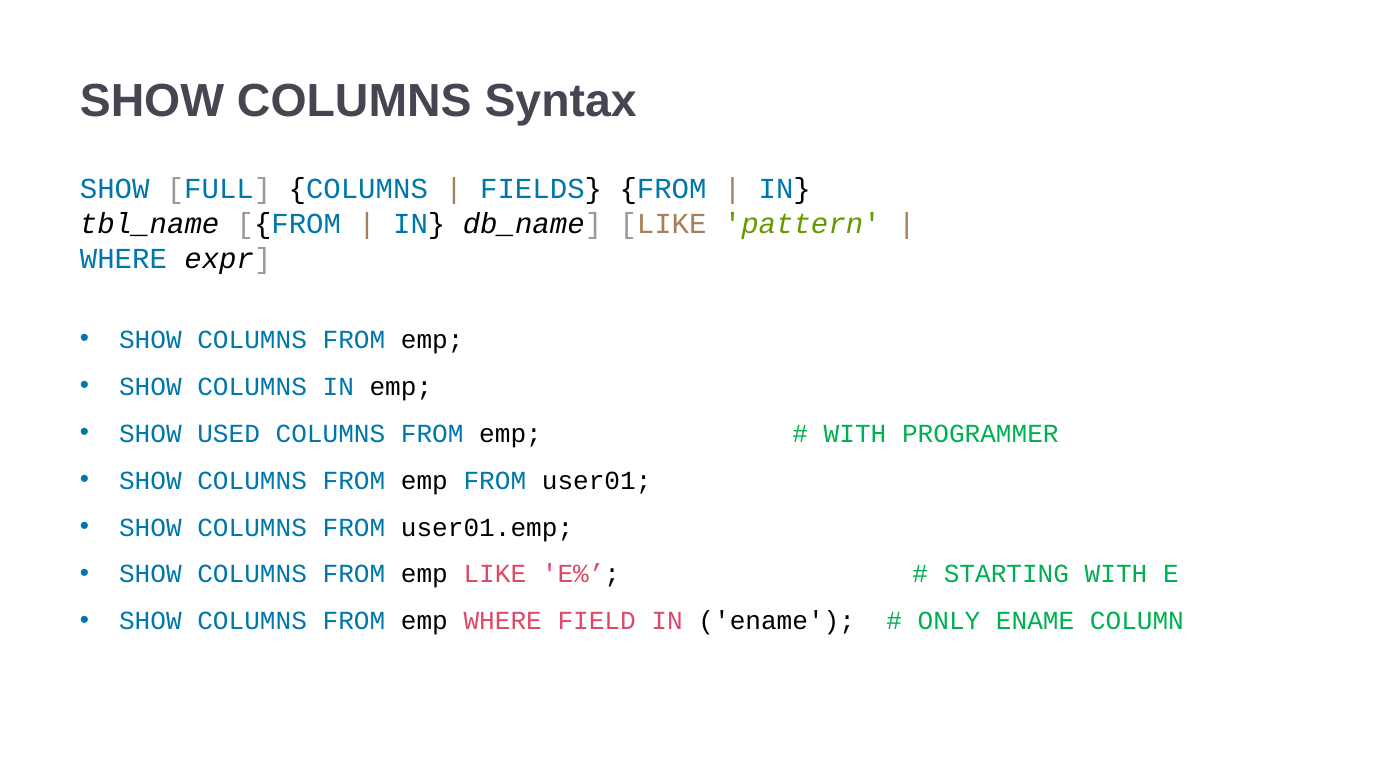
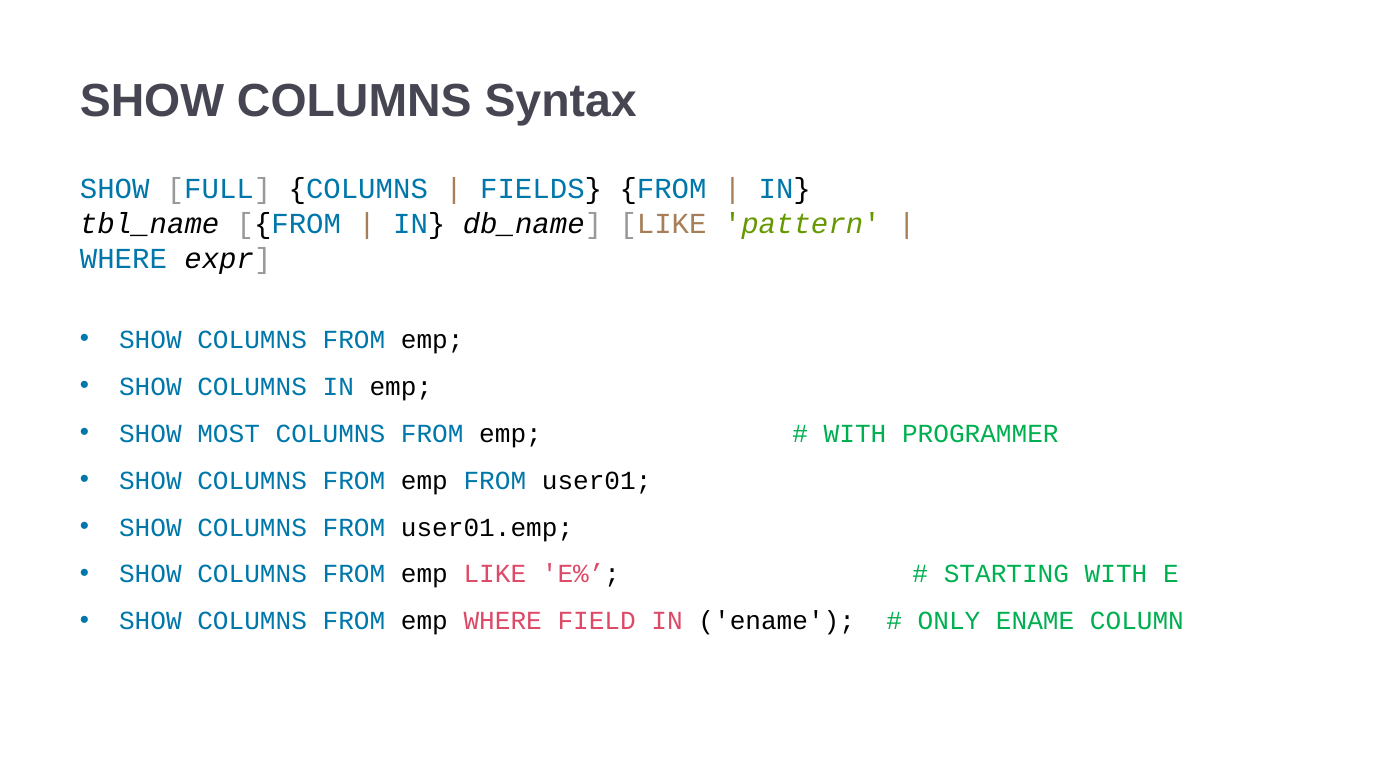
USED: USED -> MOST
